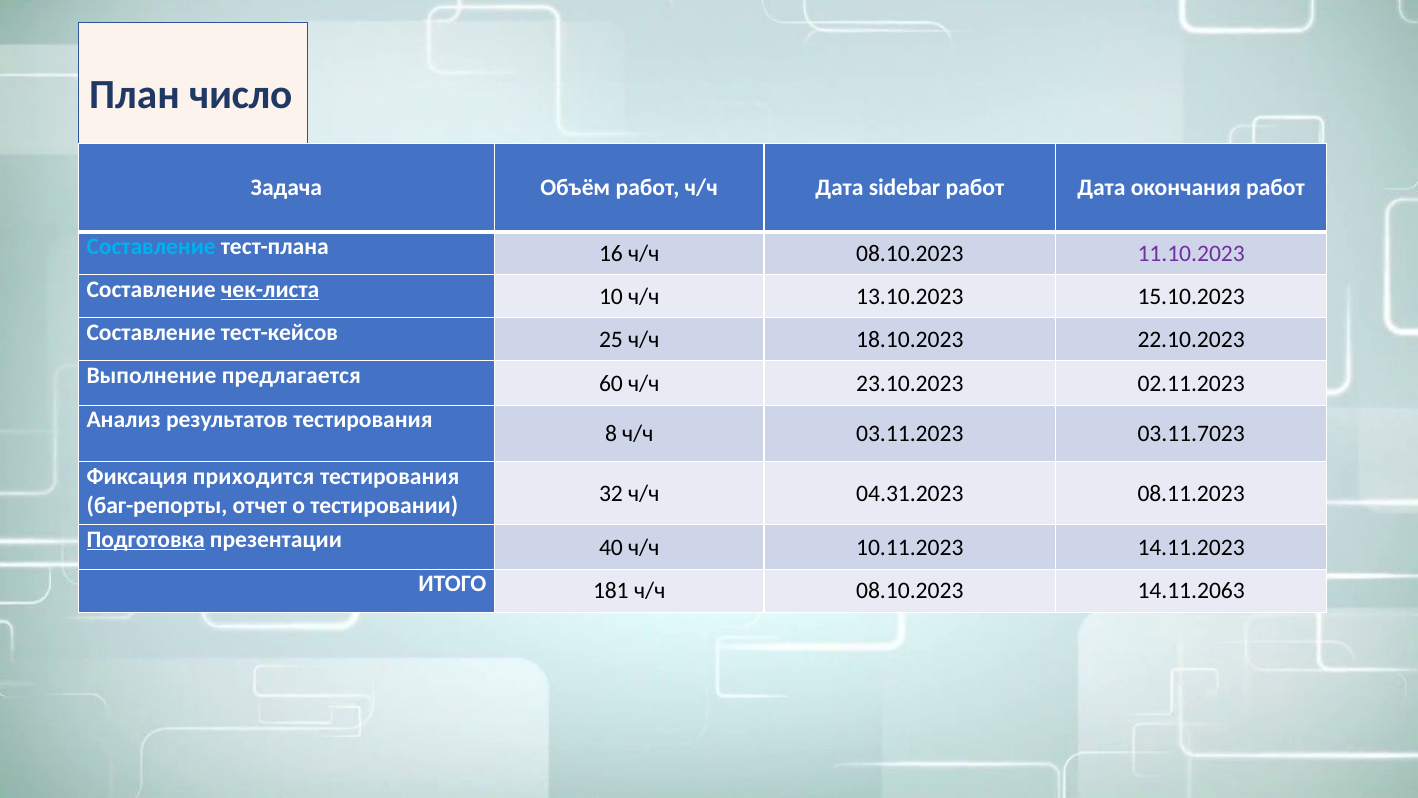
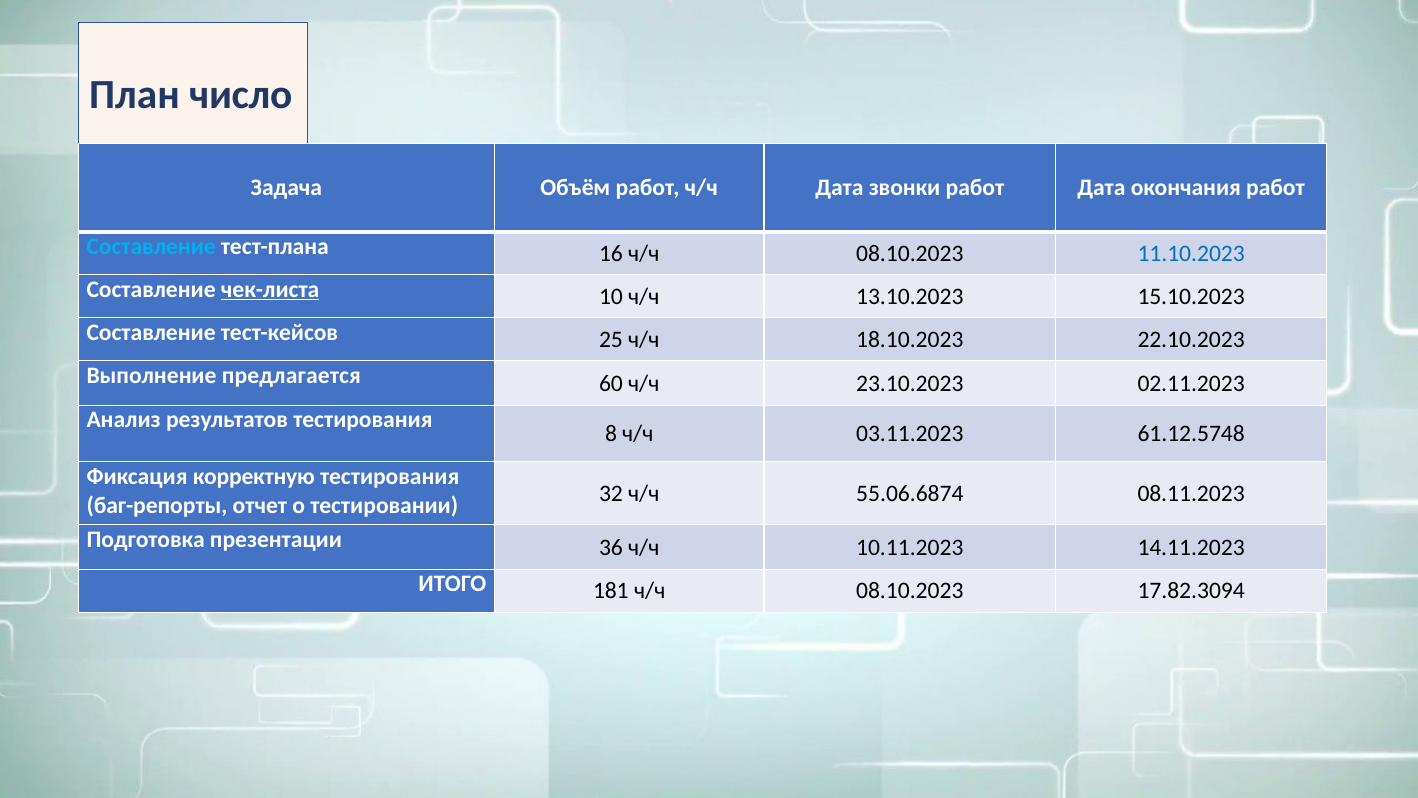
sidebar: sidebar -> звонки
11.10.2023 colour: purple -> blue
03.11.7023: 03.11.7023 -> 61.12.5748
приходится: приходится -> корректную
04.31.2023: 04.31.2023 -> 55.06.6874
Подготовка underline: present -> none
40: 40 -> 36
14.11.2063: 14.11.2063 -> 17.82.3094
